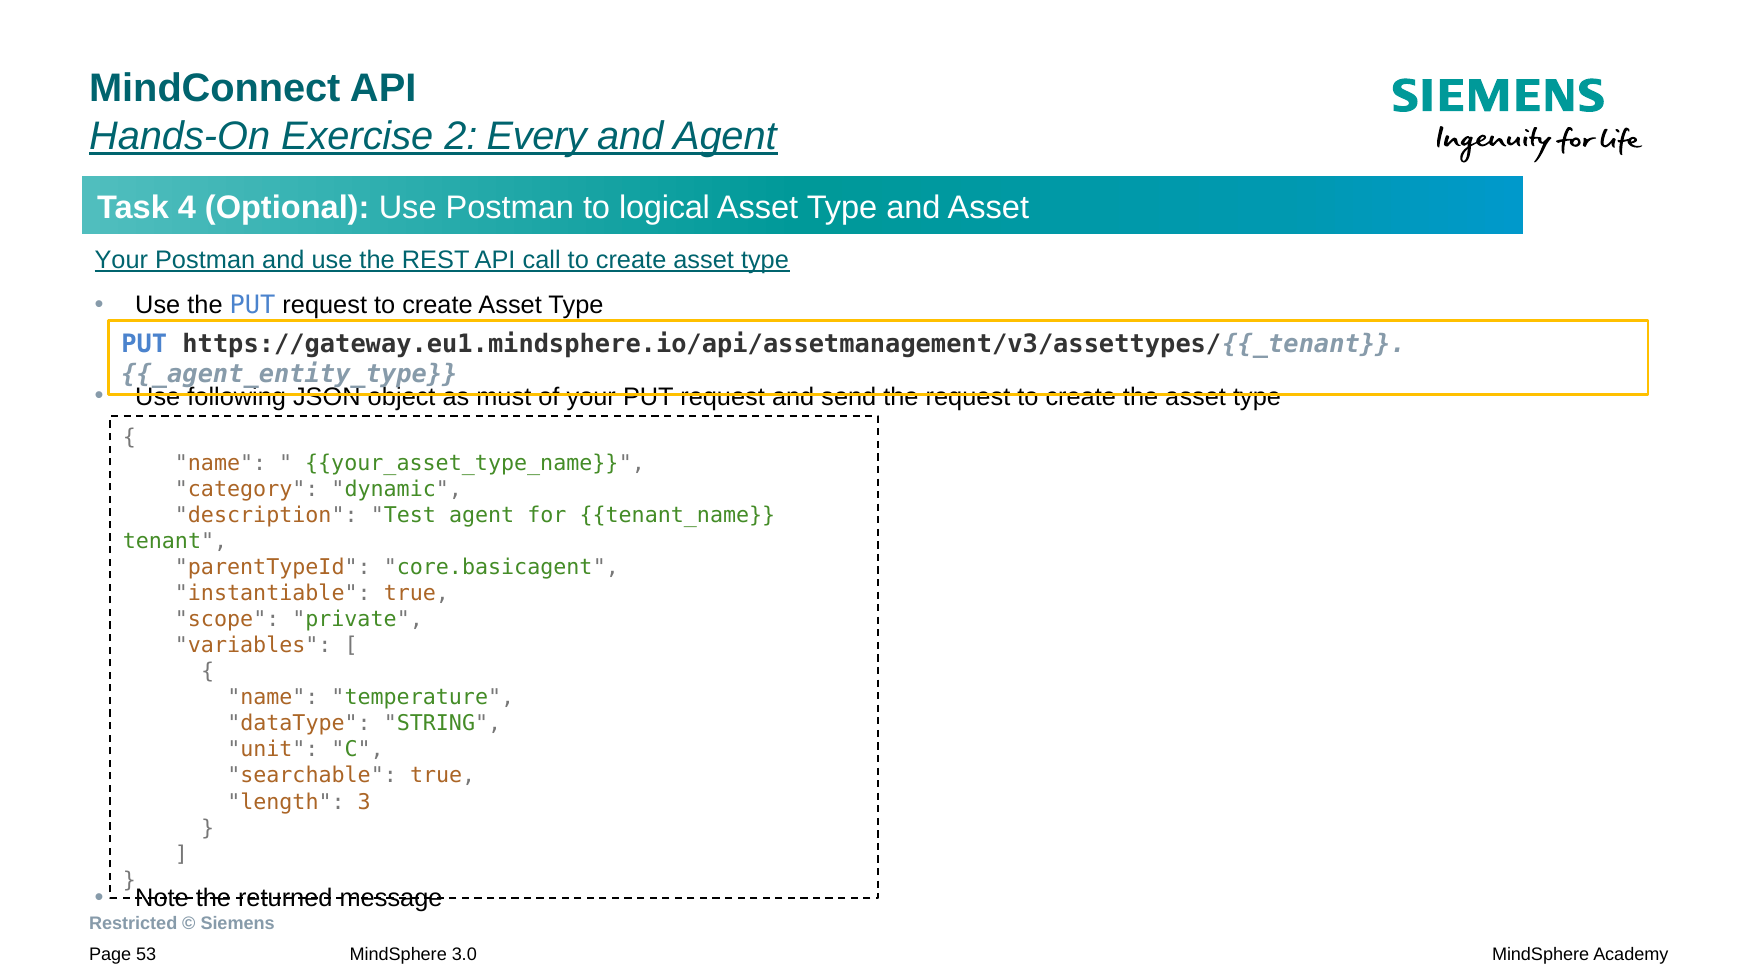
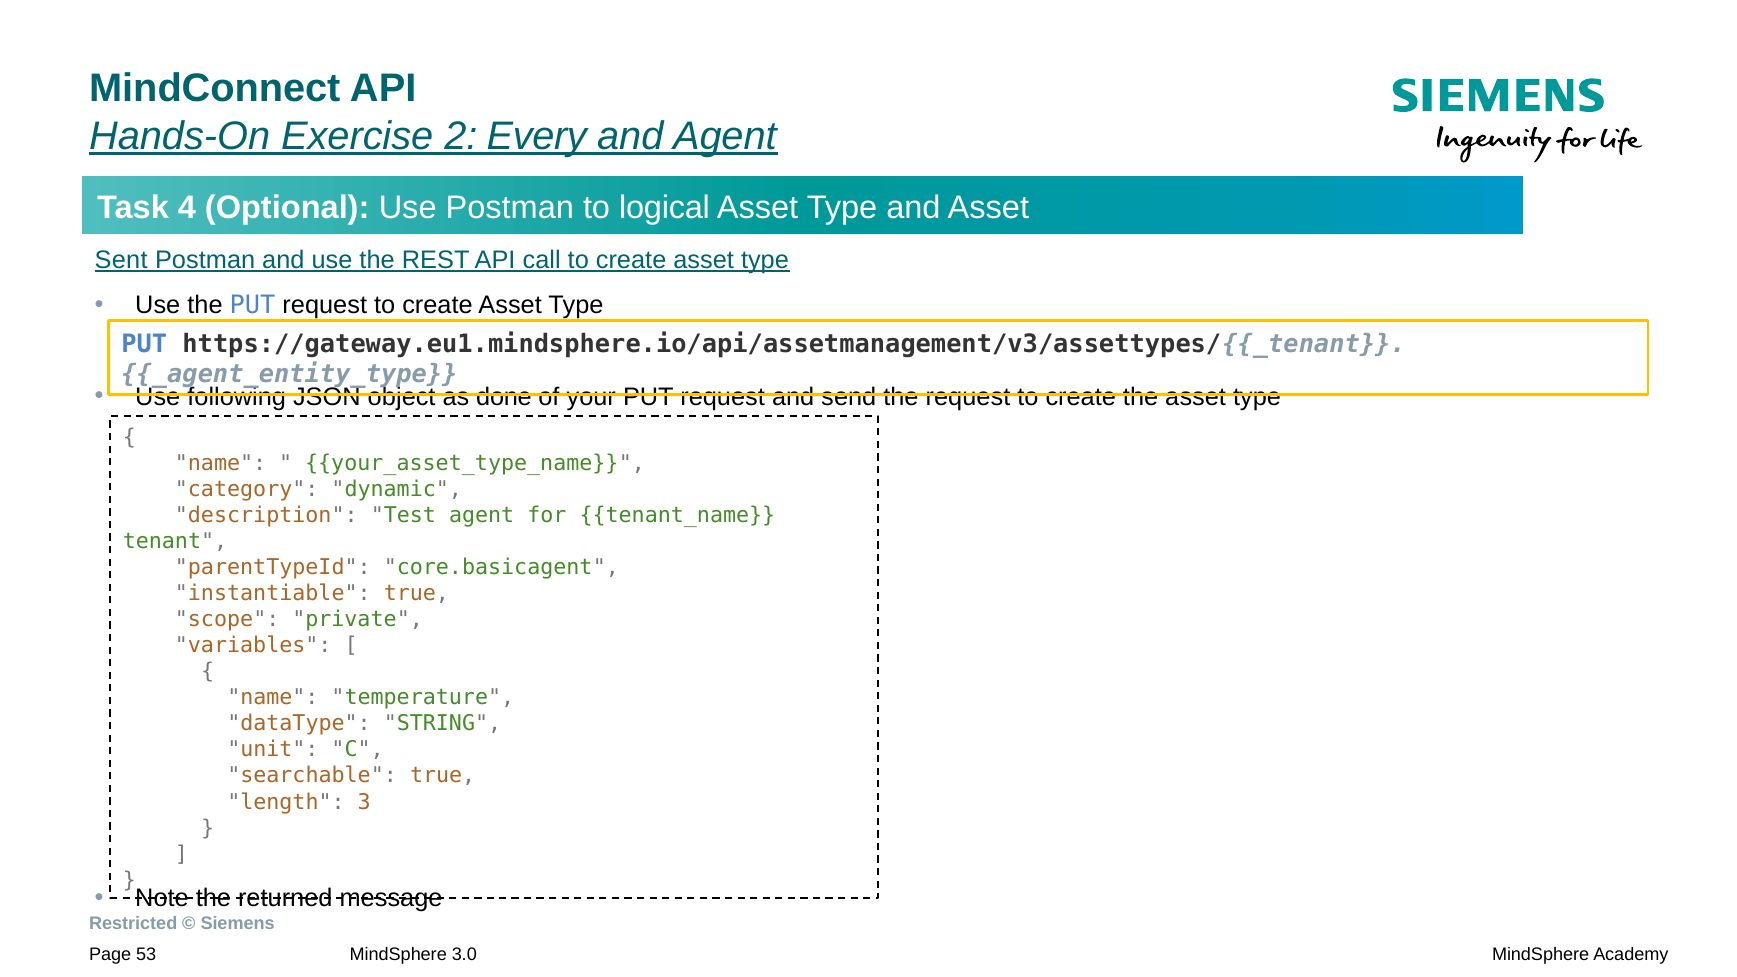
Your at (121, 260): Your -> Sent
must: must -> done
